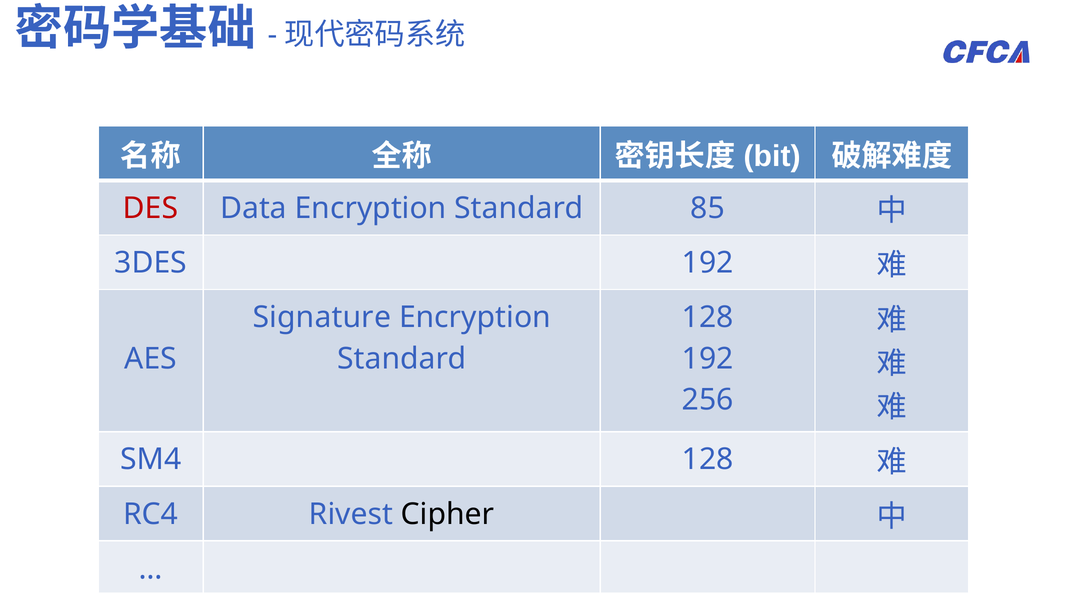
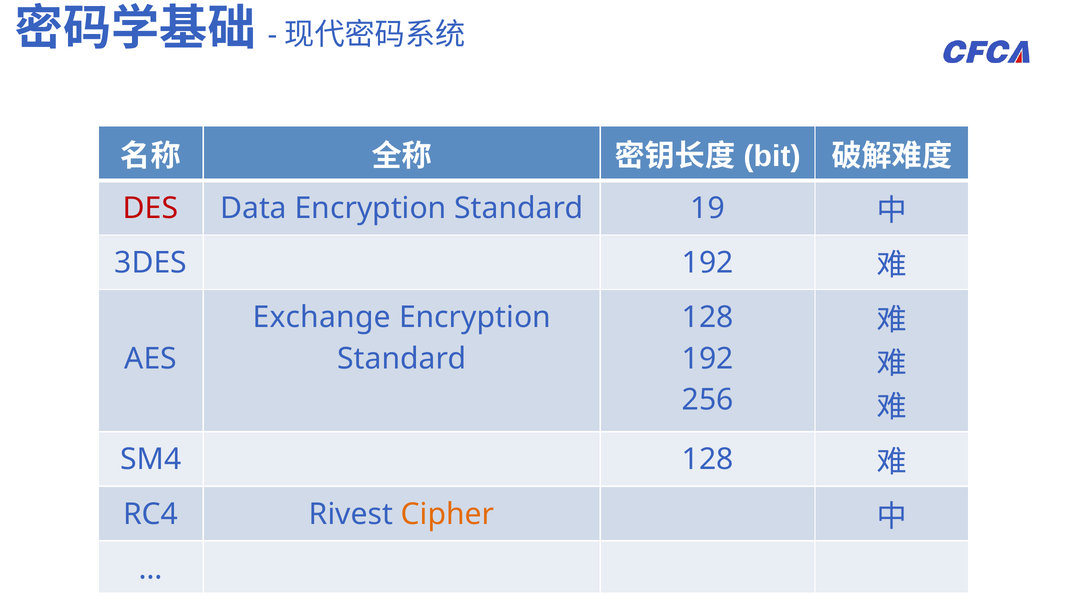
85: 85 -> 19
Signature: Signature -> Exchange
Cipher colour: black -> orange
